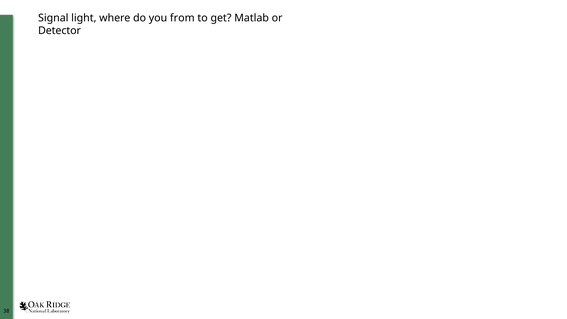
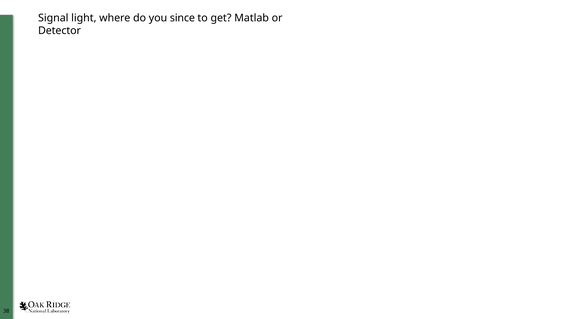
from: from -> since
